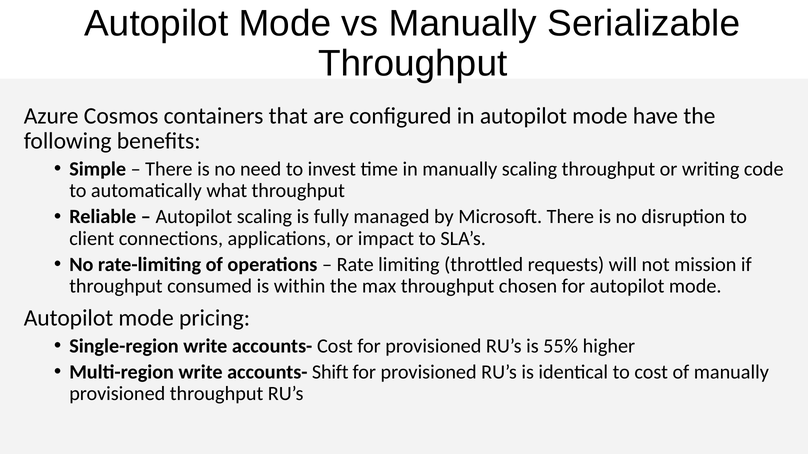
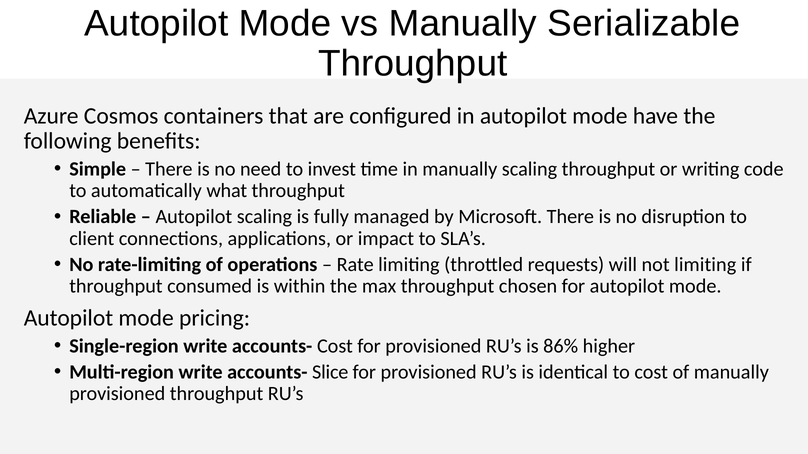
not mission: mission -> limiting
55%: 55% -> 86%
Shift: Shift -> Slice
